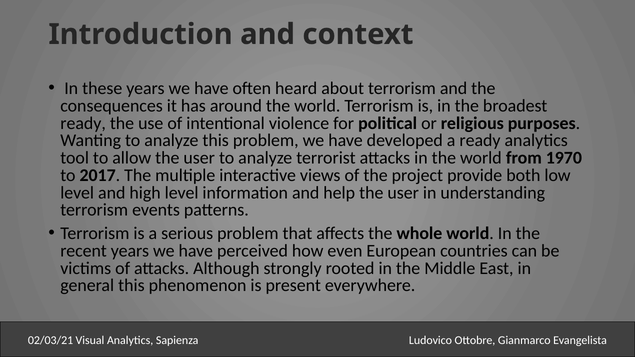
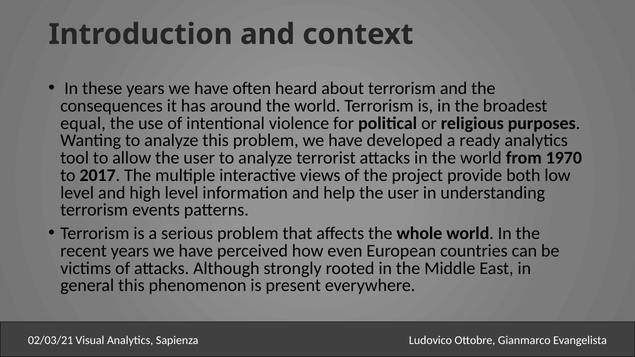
ready at (83, 123): ready -> equal
